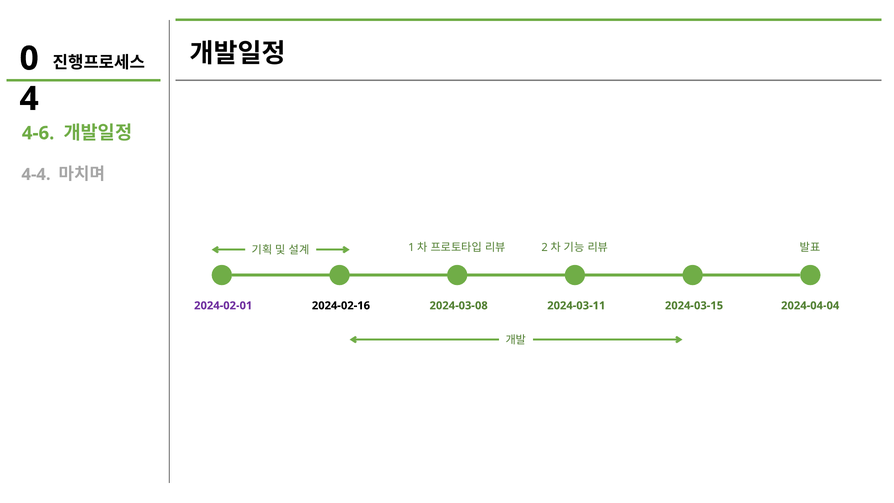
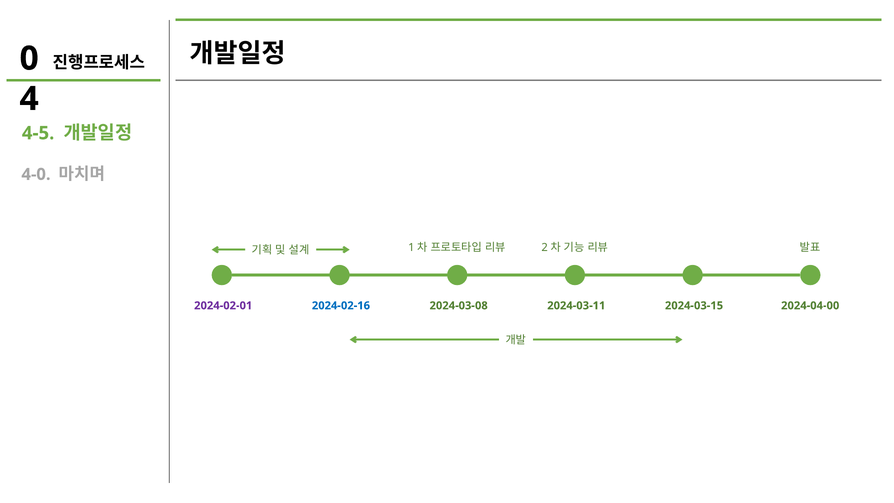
4-6: 4-6 -> 4-5
4-4: 4-4 -> 4-0
2024-02-16 colour: black -> blue
2024-04-04: 2024-04-04 -> 2024-04-00
